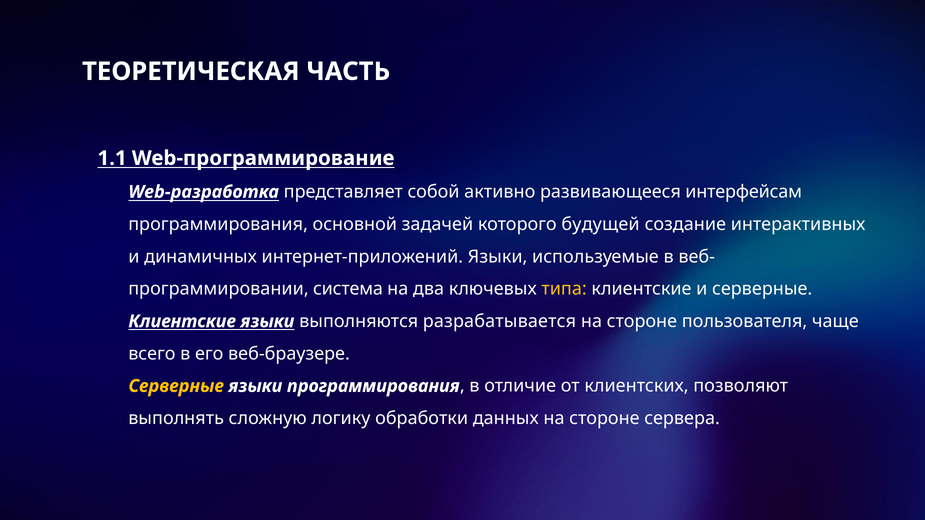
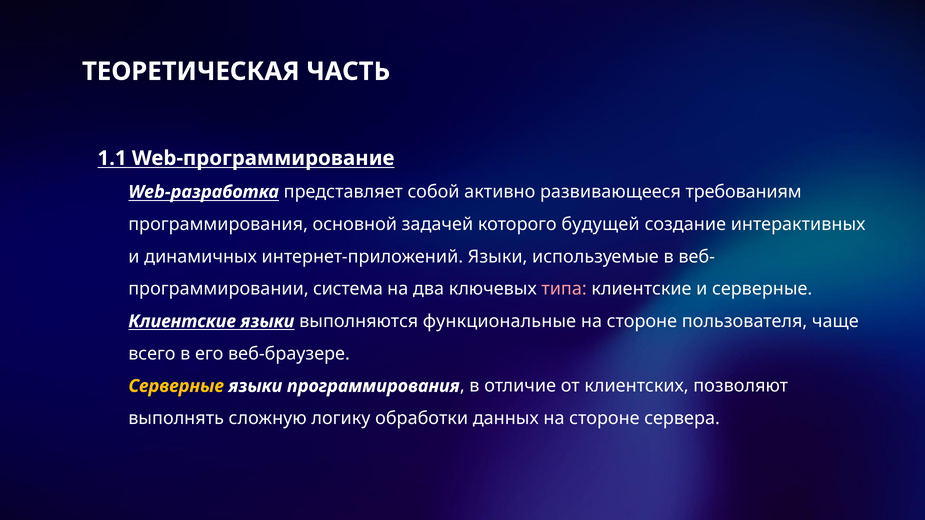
интерфейсам: интерфейсам -> требованиям
типа colour: yellow -> pink
разрабатывается: разрабатывается -> функциональные
